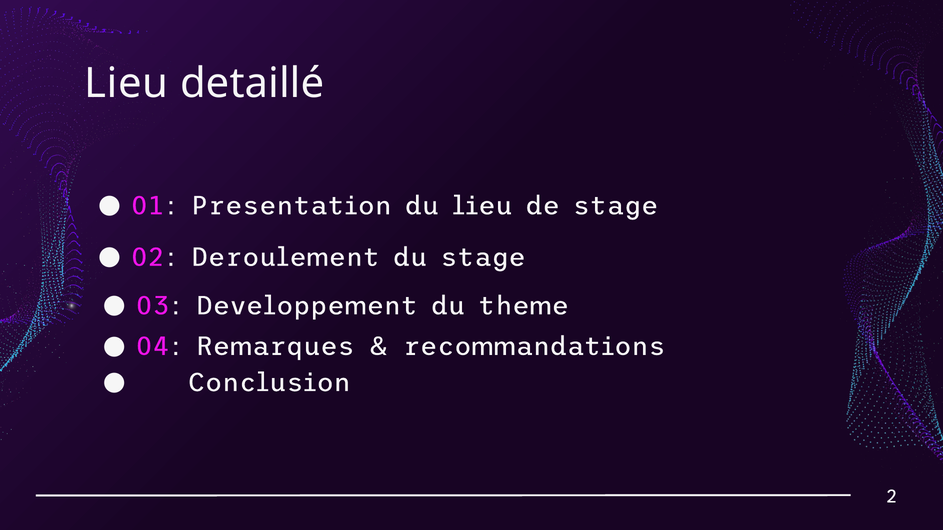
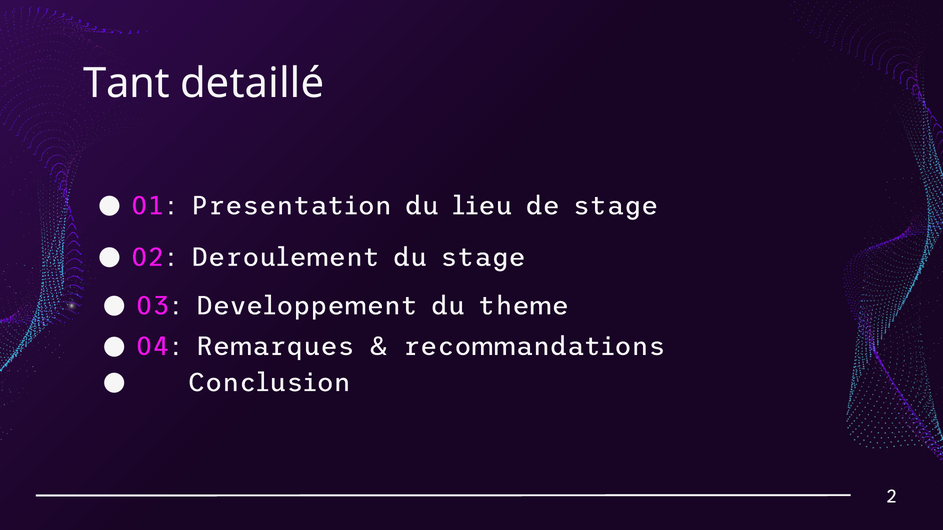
Lieu at (126, 83): Lieu -> Tant
